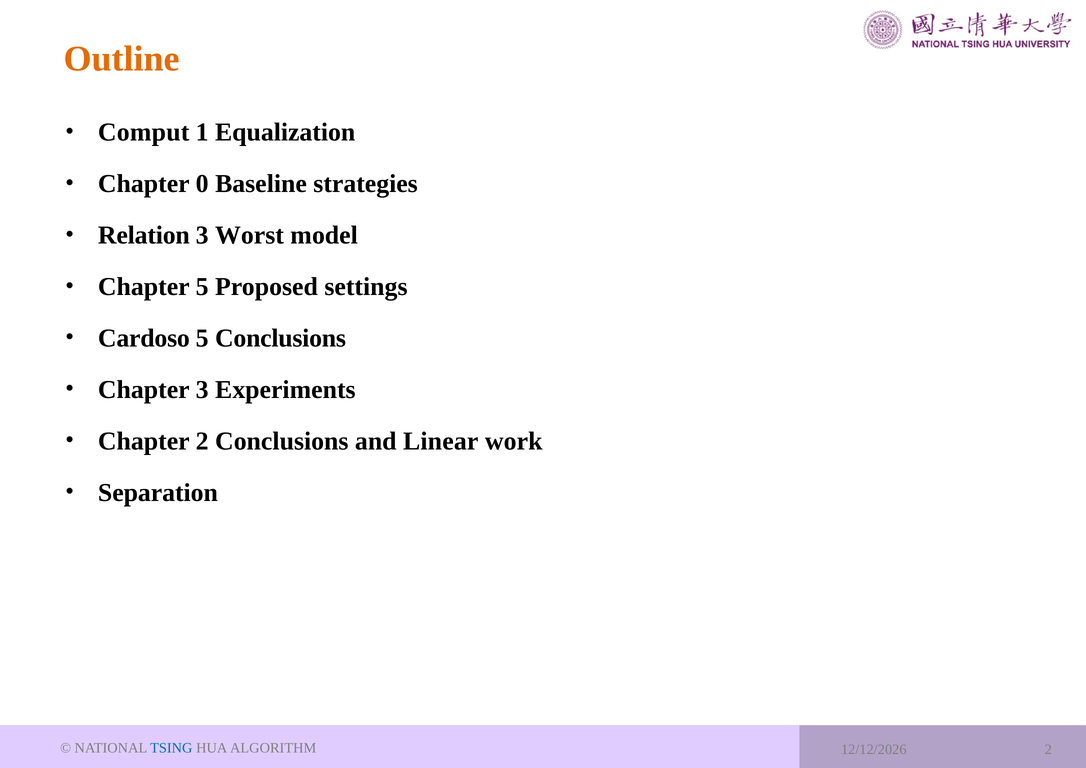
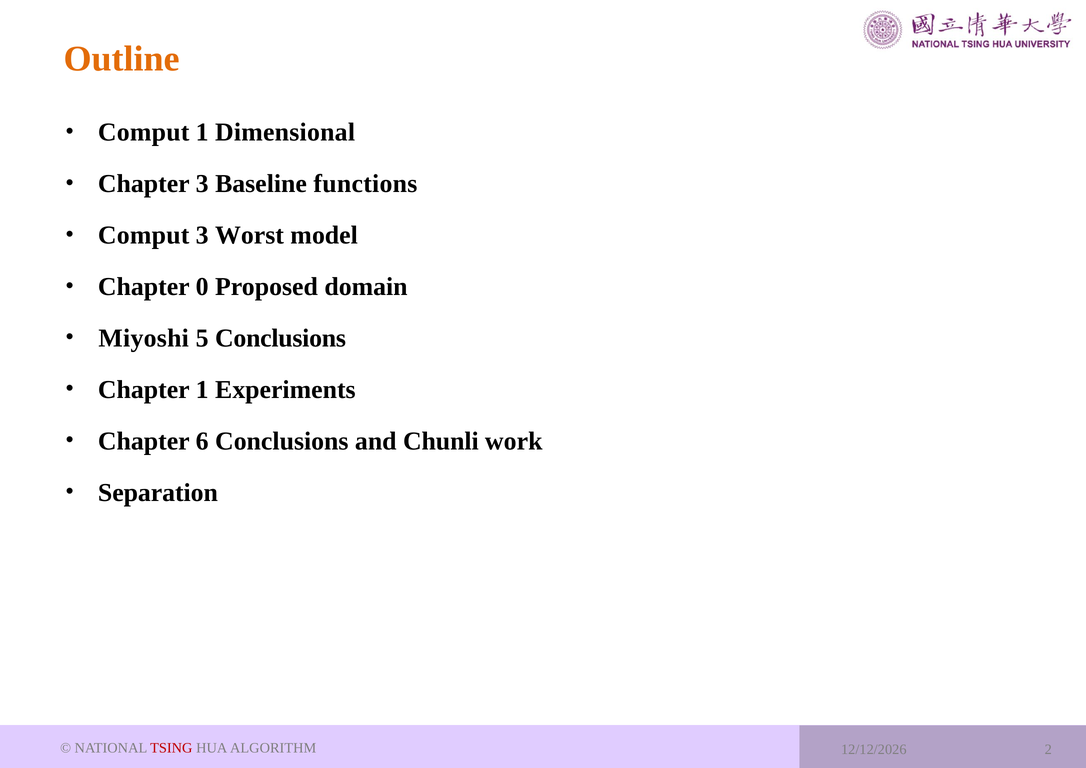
Equalization: Equalization -> Dimensional
Chapter 0: 0 -> 3
strategies: strategies -> functions
Relation at (144, 235): Relation -> Comput
Chapter 5: 5 -> 0
settings: settings -> domain
Cardoso: Cardoso -> Miyoshi
Chapter 3: 3 -> 1
Chapter 2: 2 -> 6
Linear: Linear -> Chunli
TSING colour: blue -> red
